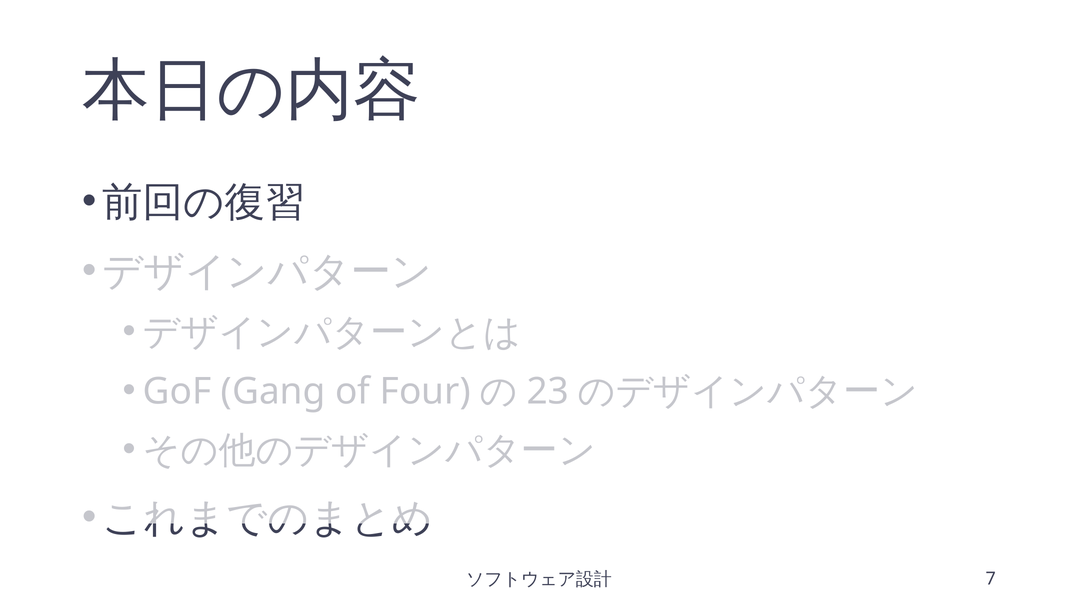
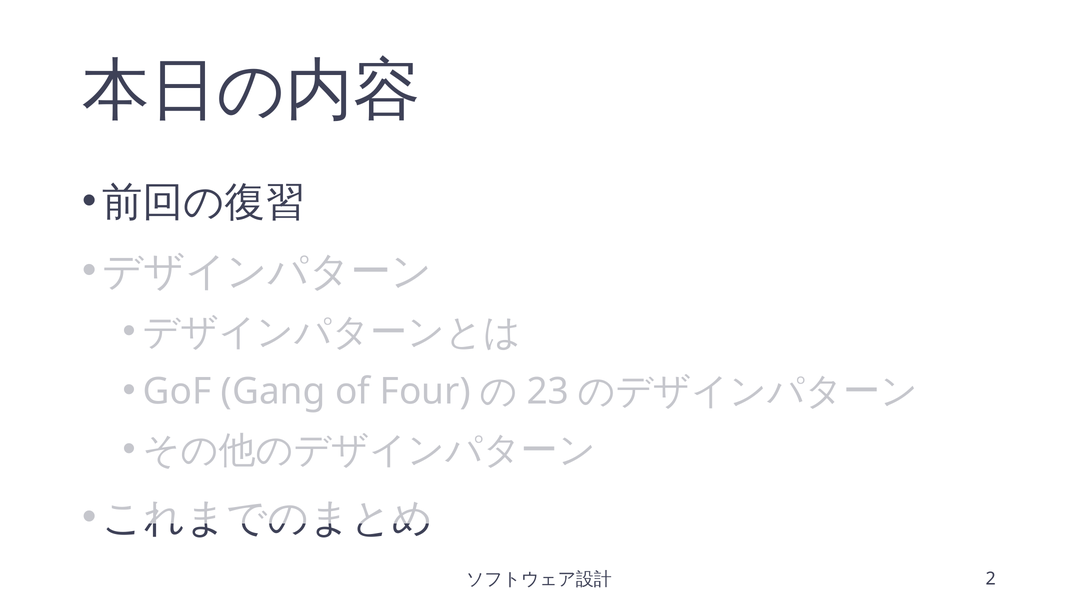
7: 7 -> 2
